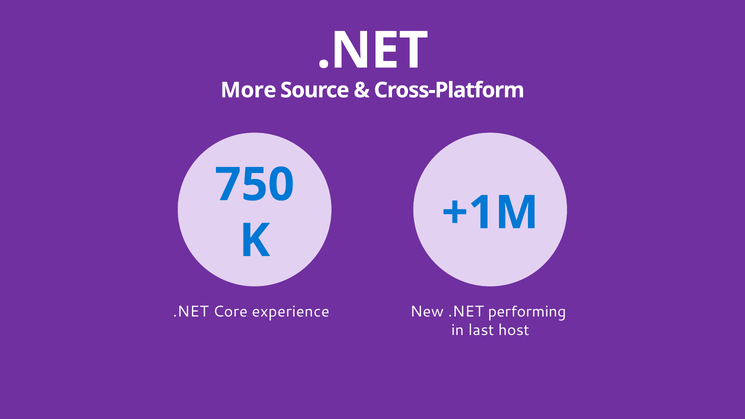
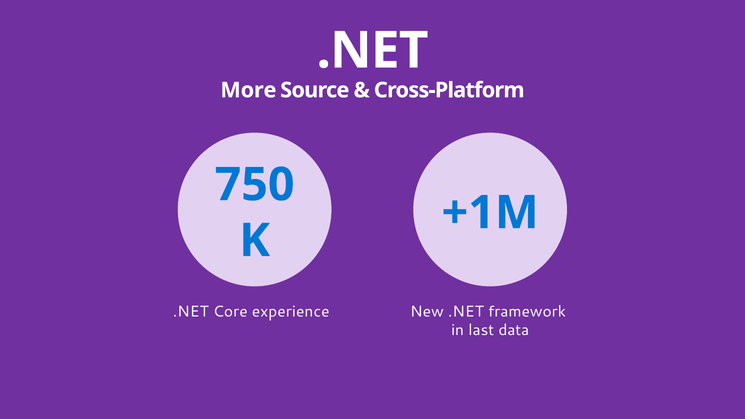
performing: performing -> framework
host: host -> data
